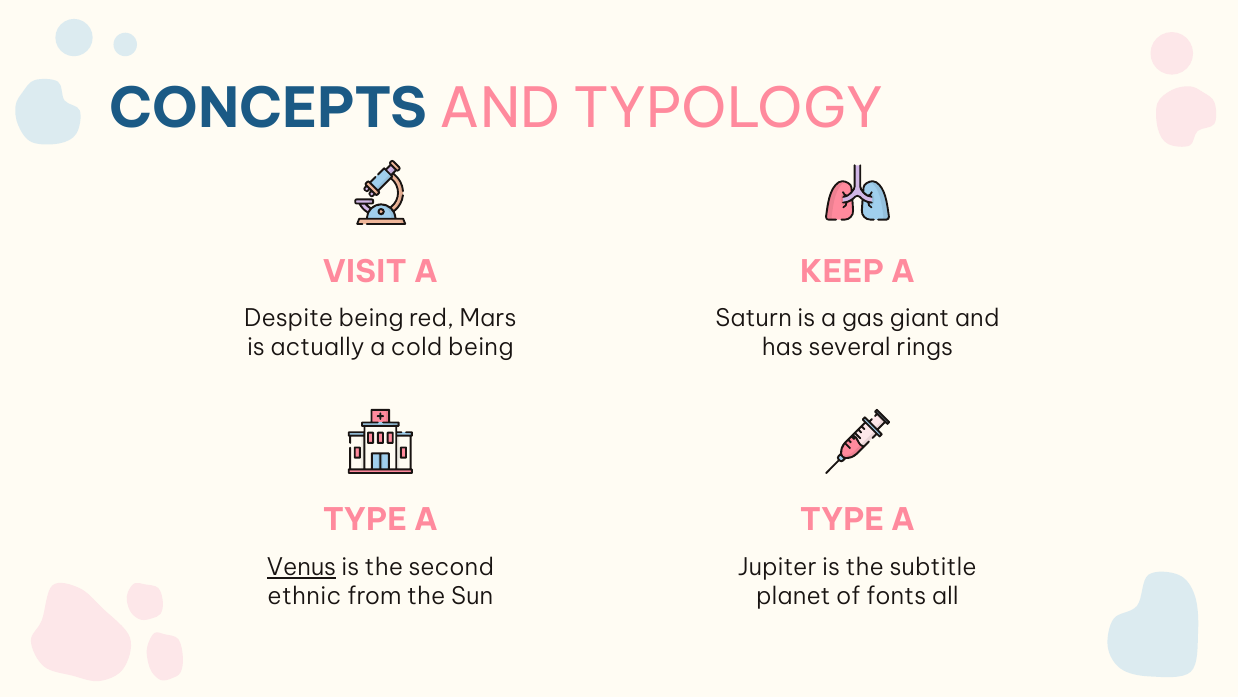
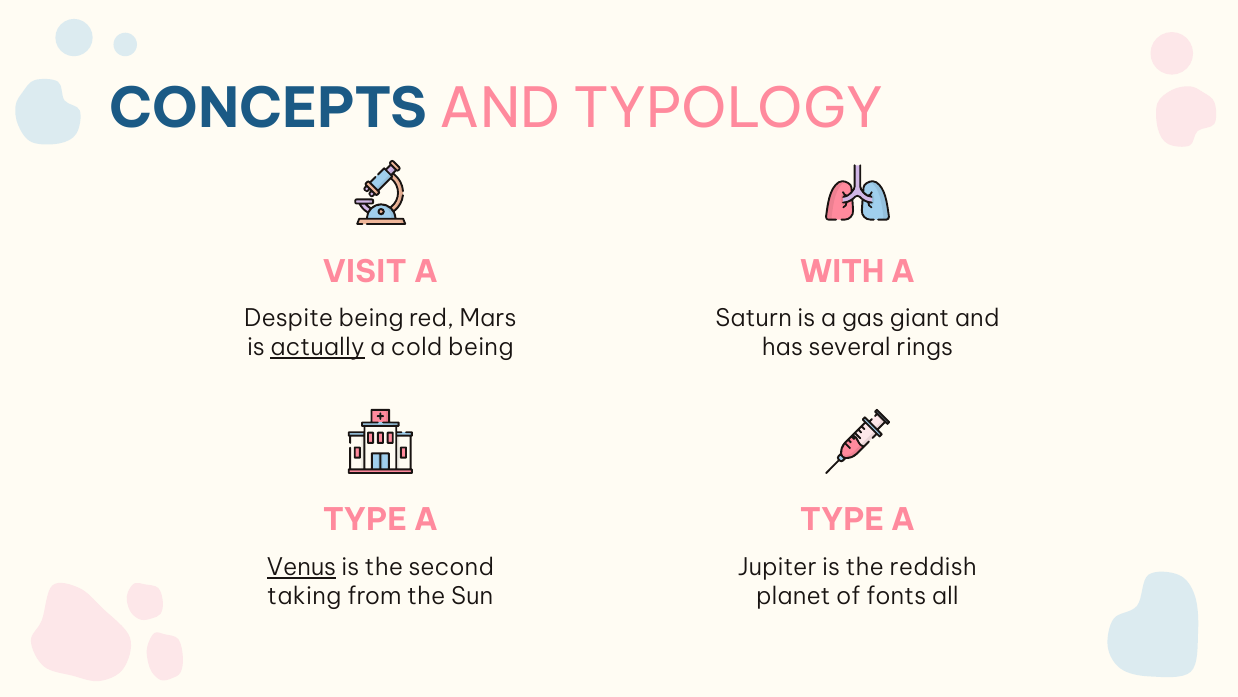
KEEP: KEEP -> WITH
actually underline: none -> present
subtitle: subtitle -> reddish
ethnic: ethnic -> taking
